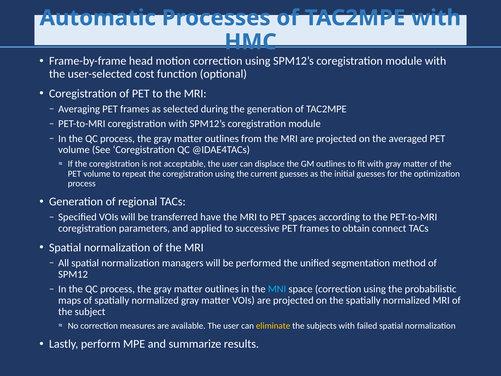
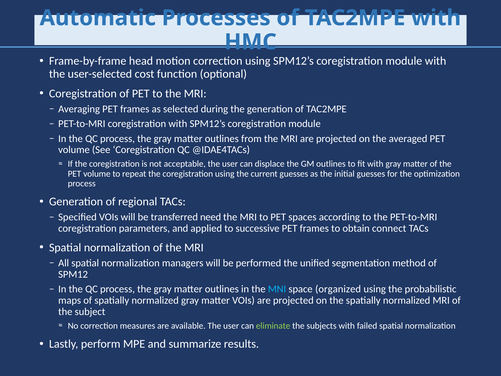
have: have -> need
space correction: correction -> organized
eliminate colour: yellow -> light green
